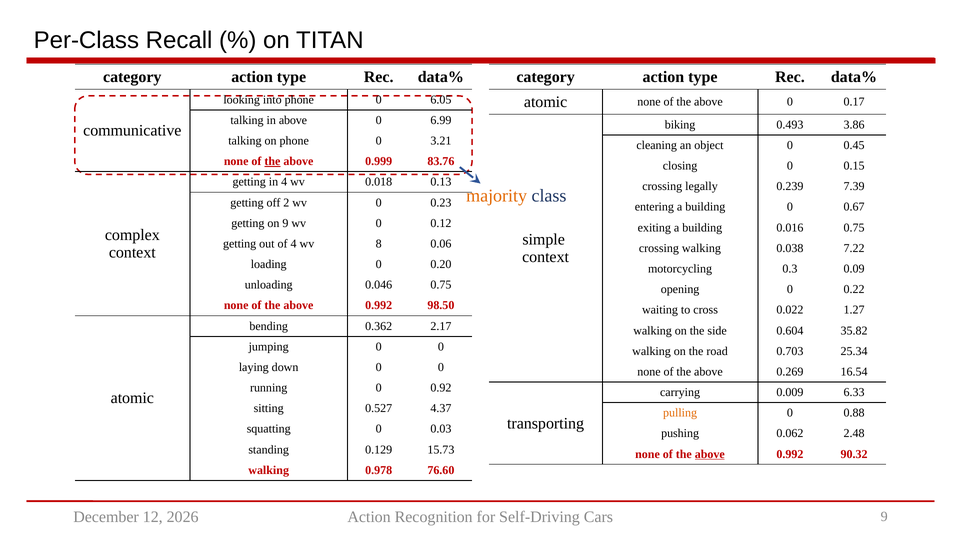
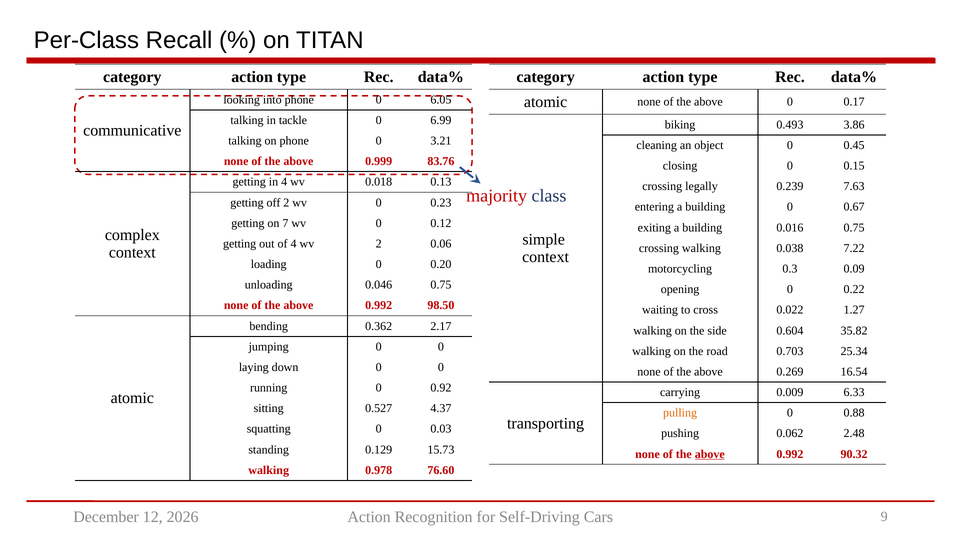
in above: above -> tackle
the at (272, 161) underline: present -> none
7.39: 7.39 -> 7.63
majority colour: orange -> red
on 9: 9 -> 7
wv 8: 8 -> 2
